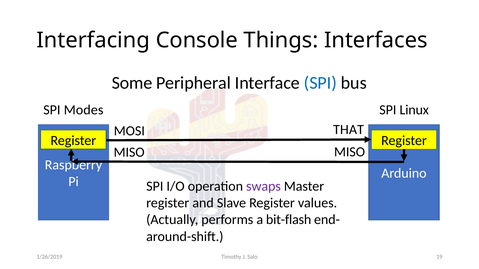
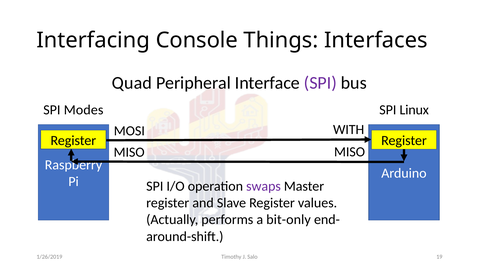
Some: Some -> Quad
SPI at (320, 83) colour: blue -> purple
THAT: THAT -> WITH
bit-flash: bit-flash -> bit-only
